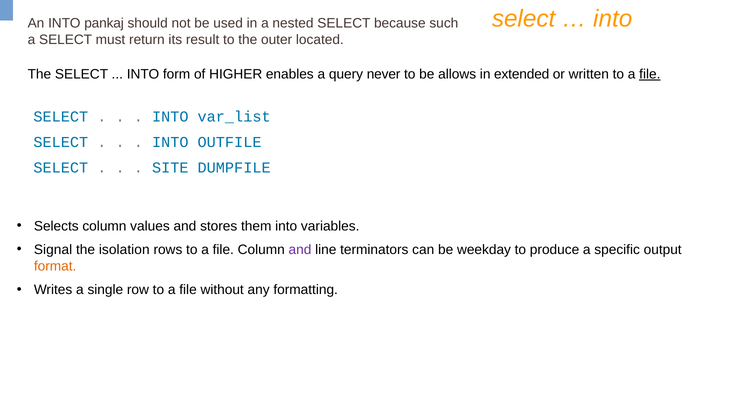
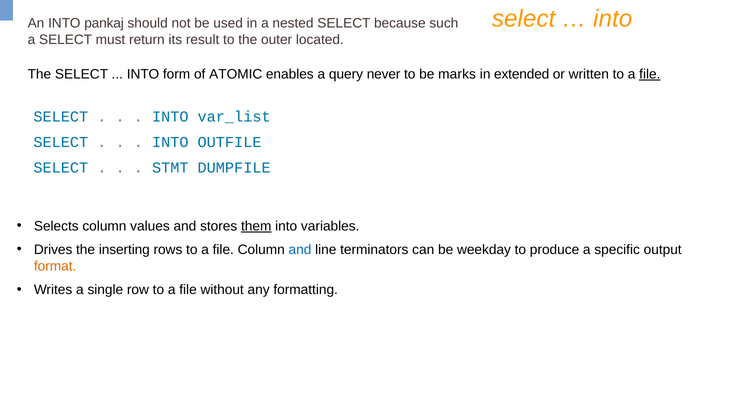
HIGHER: HIGHER -> ATOMIC
allows: allows -> marks
SITE: SITE -> STMT
them underline: none -> present
Signal: Signal -> Drives
isolation: isolation -> inserting
and at (300, 250) colour: purple -> blue
